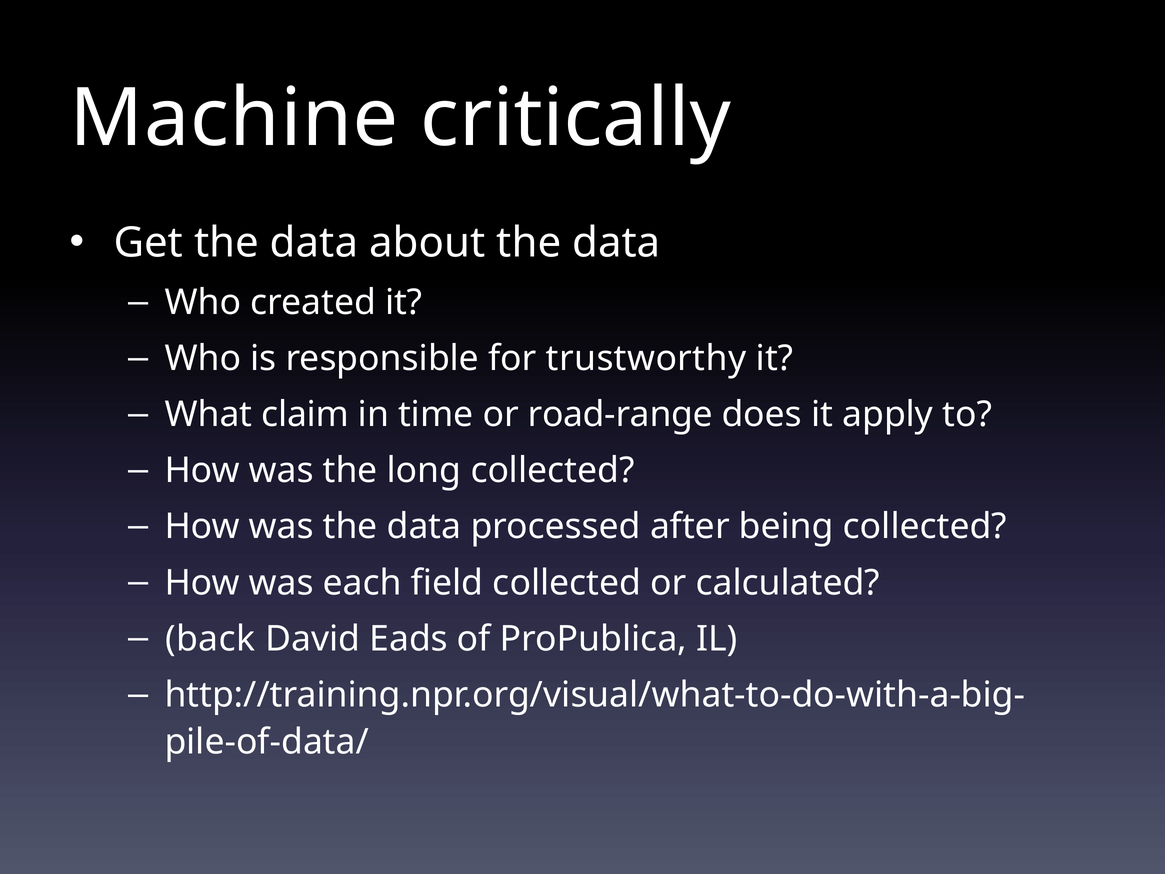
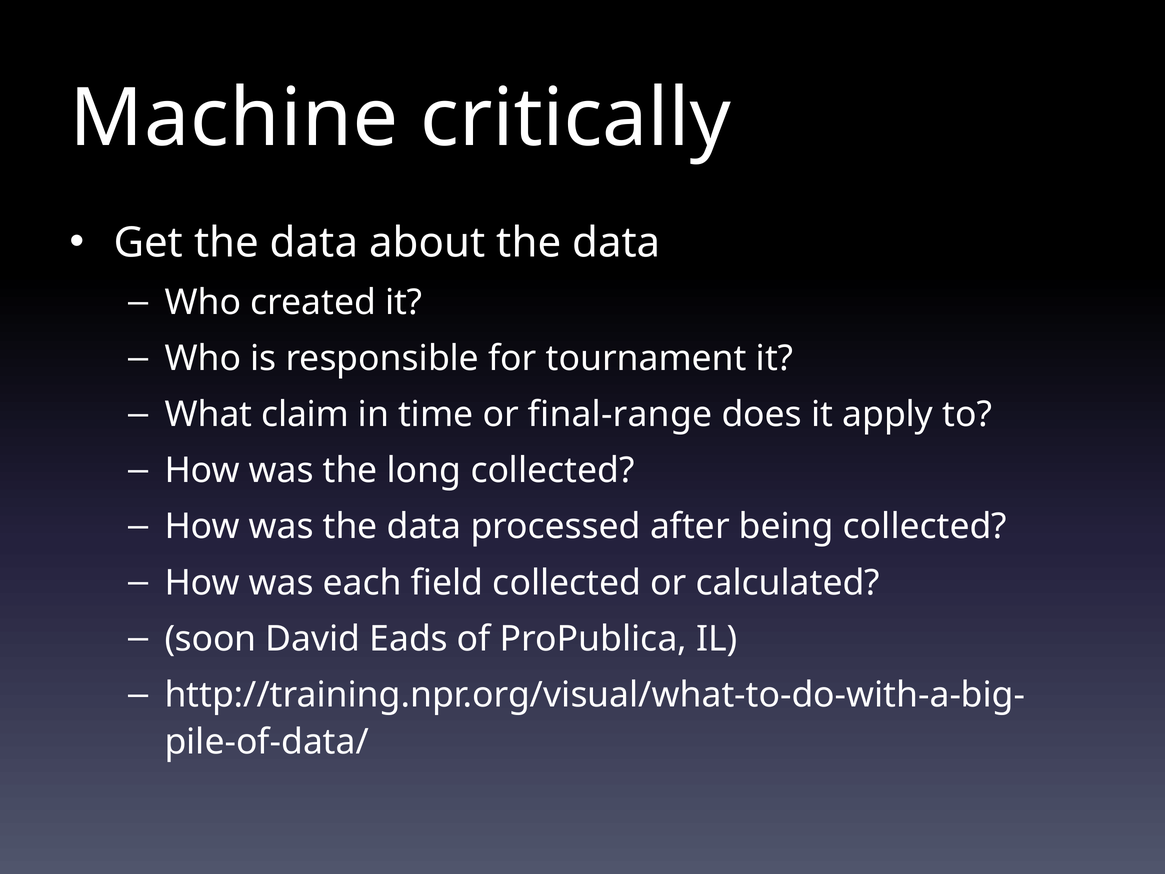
trustworthy: trustworthy -> tournament
road-range: road-range -> final-range
back: back -> soon
